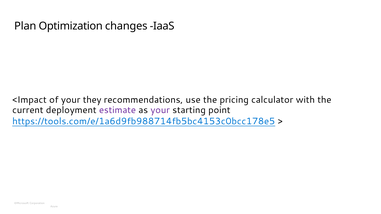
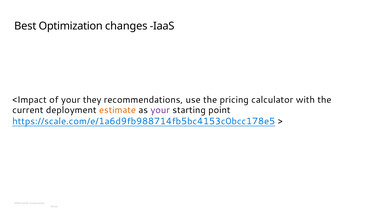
Plan: Plan -> Best
estimate colour: purple -> orange
https://tools.com/e/1a6d9fb988714fb5bc4153c0bcc178e5: https://tools.com/e/1a6d9fb988714fb5bc4153c0bcc178e5 -> https://scale.com/e/1a6d9fb988714fb5bc4153c0bcc178e5
